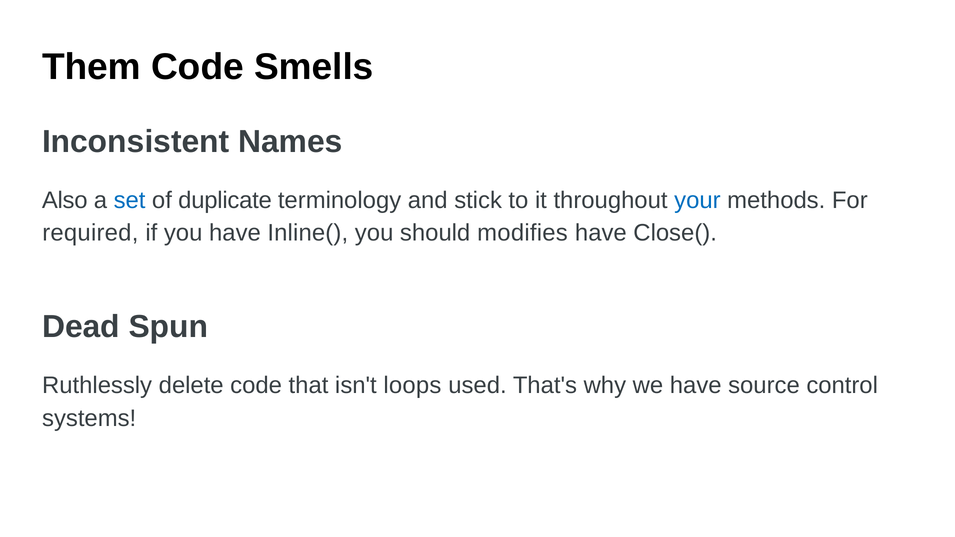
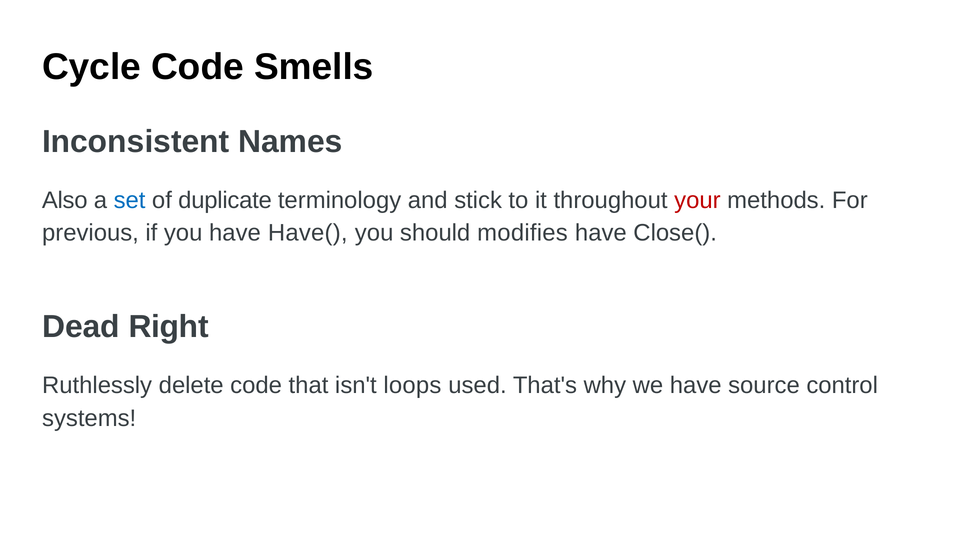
Them: Them -> Cycle
your colour: blue -> red
required: required -> previous
Inline(: Inline( -> Have(
Spun: Spun -> Right
